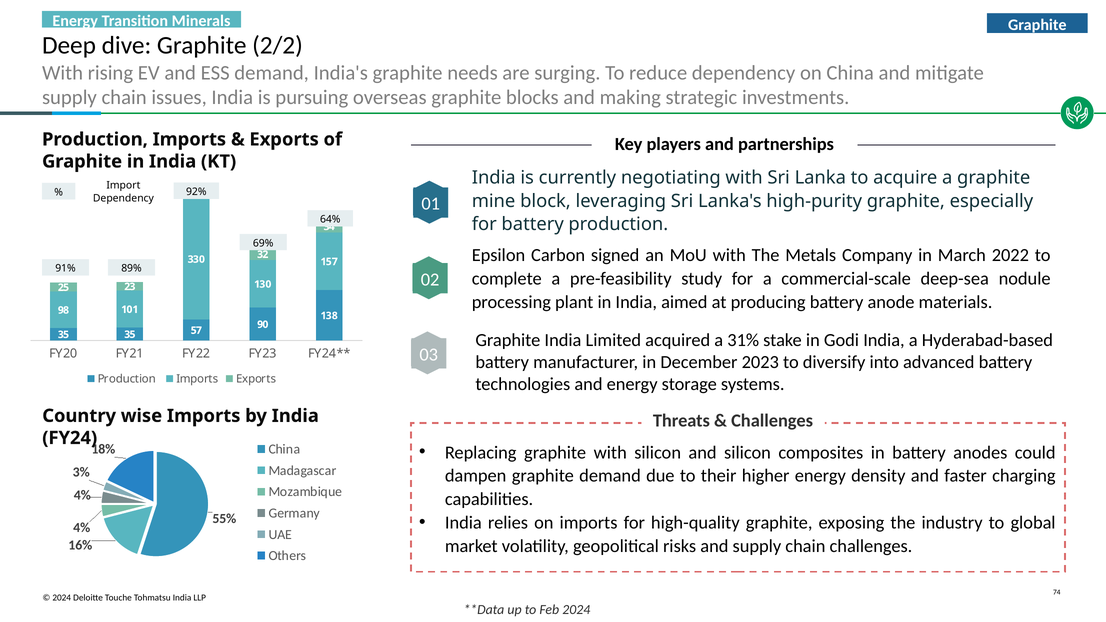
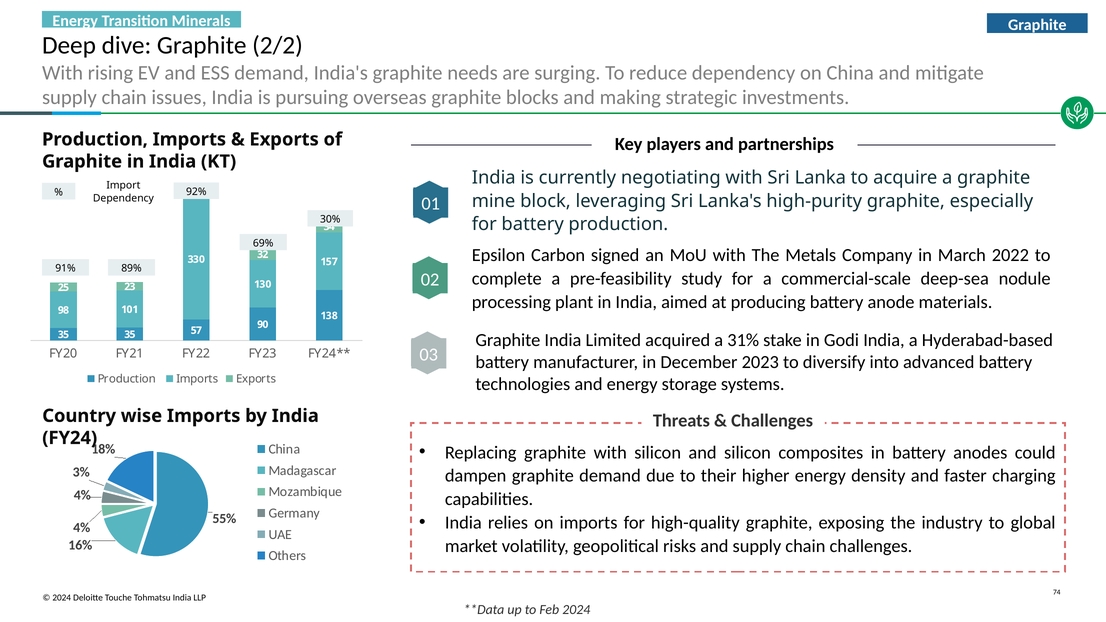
64%: 64% -> 30%
